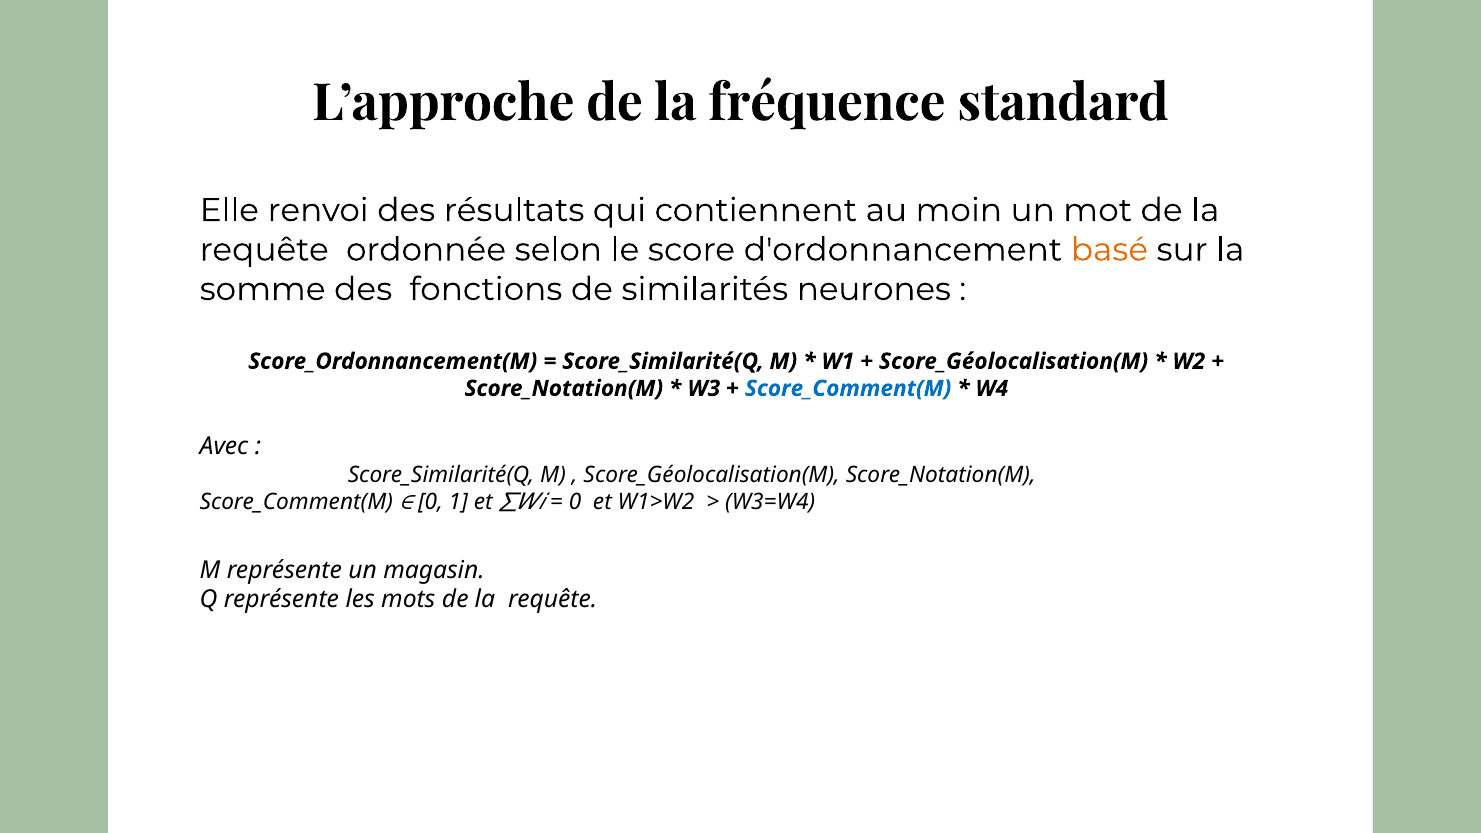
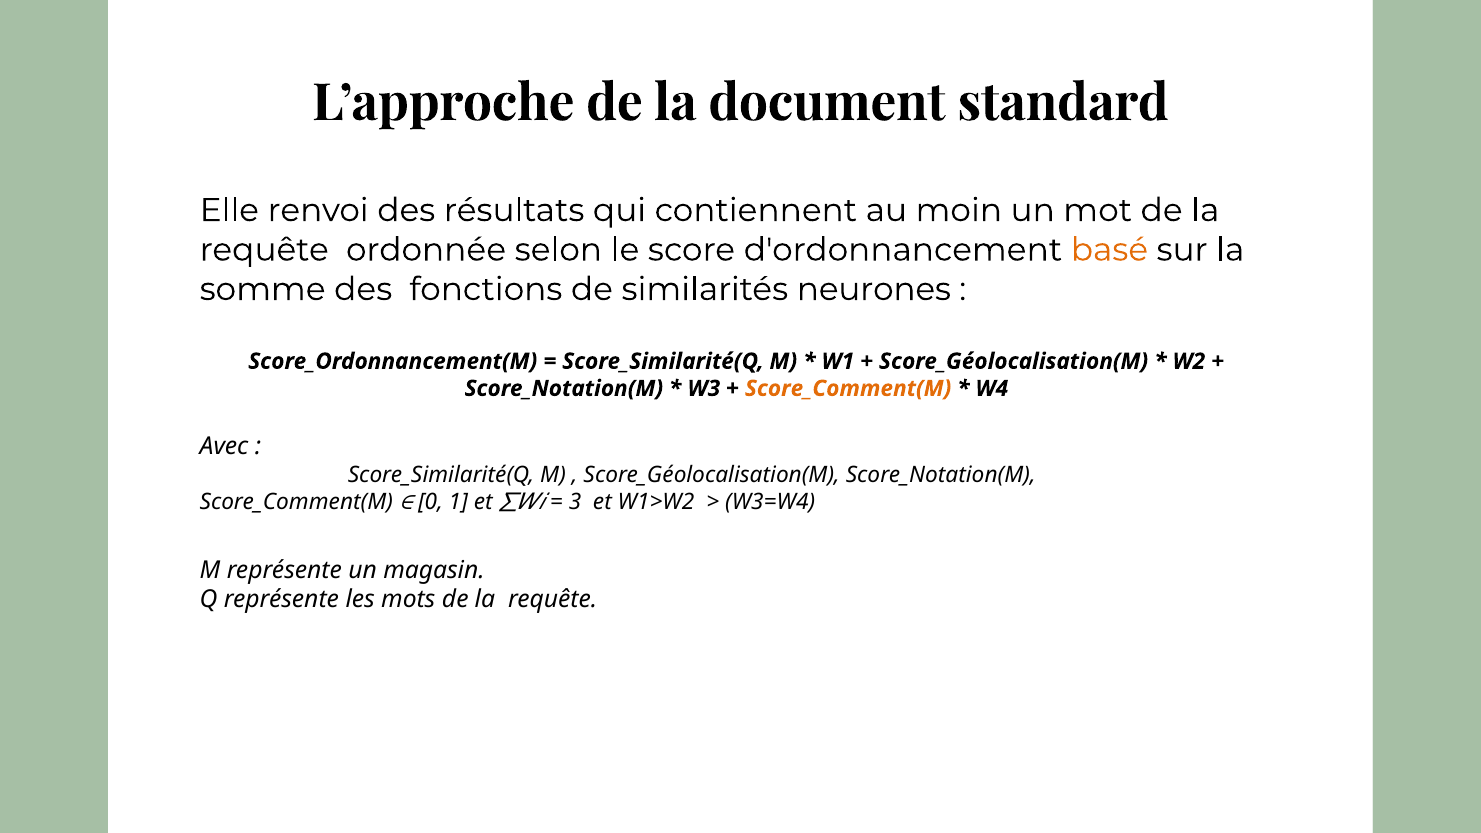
fréquence: fréquence -> document
Score_Comment(M at (848, 388) colour: blue -> orange
0 at (575, 502): 0 -> 3
